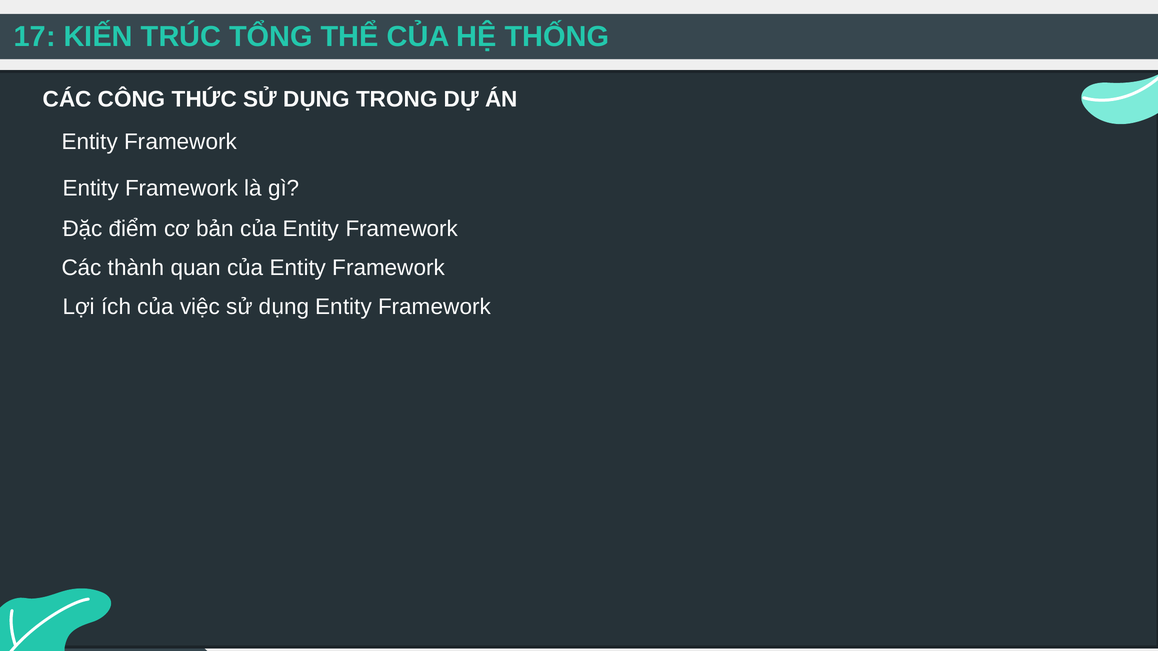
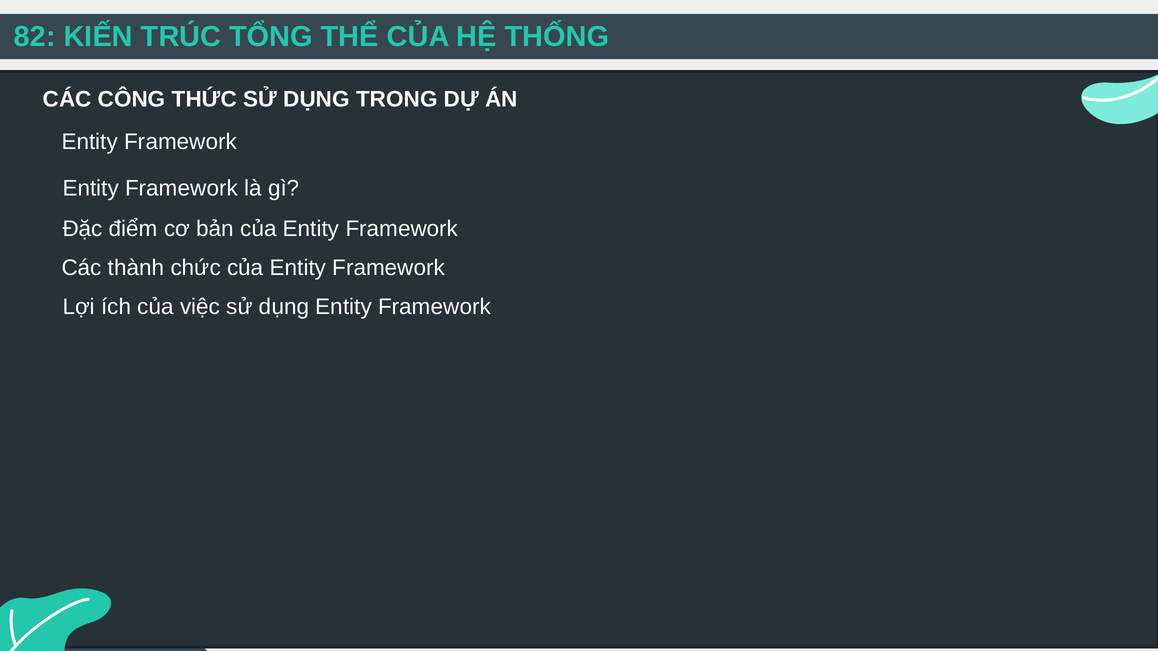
17: 17 -> 82
quan: quan -> chức
